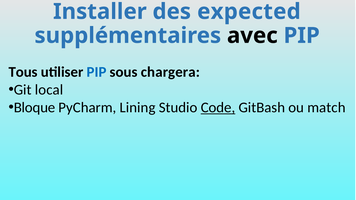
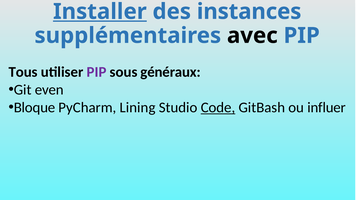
Installer underline: none -> present
expected: expected -> instances
PIP at (97, 72) colour: blue -> purple
chargera: chargera -> généraux
local: local -> even
match: match -> influer
